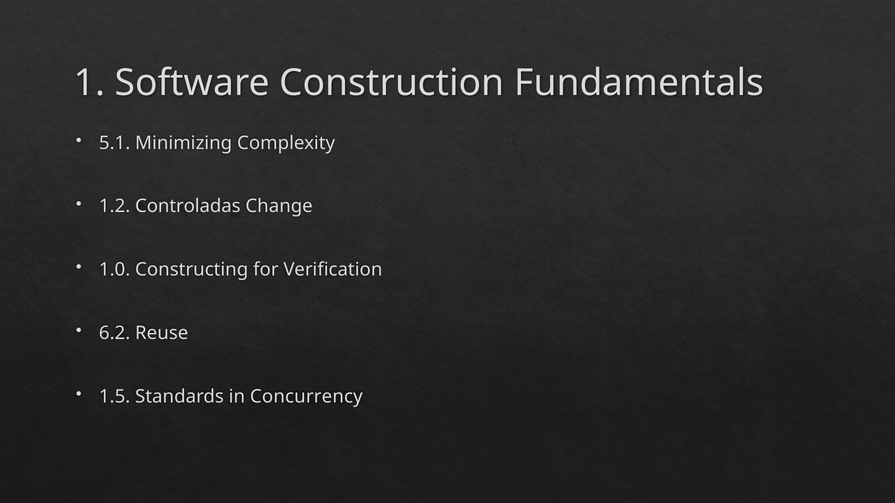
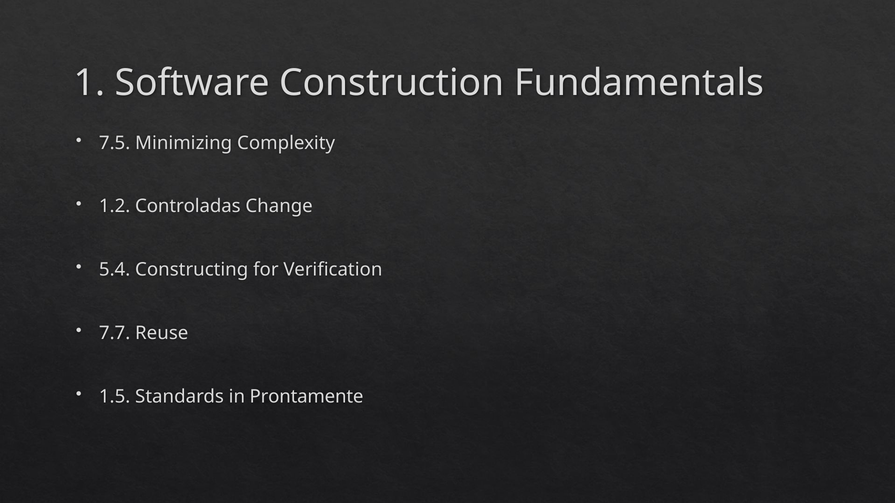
5.1: 5.1 -> 7.5
1.0: 1.0 -> 5.4
6.2: 6.2 -> 7.7
Concurrency: Concurrency -> Prontamente
